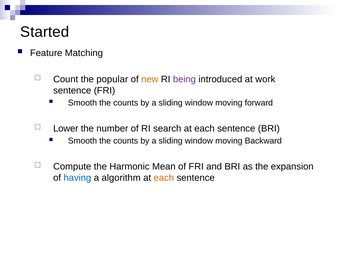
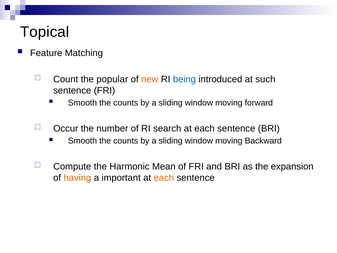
Started: Started -> Topical
being colour: purple -> blue
work: work -> such
Lower: Lower -> Occur
having colour: blue -> orange
algorithm: algorithm -> important
